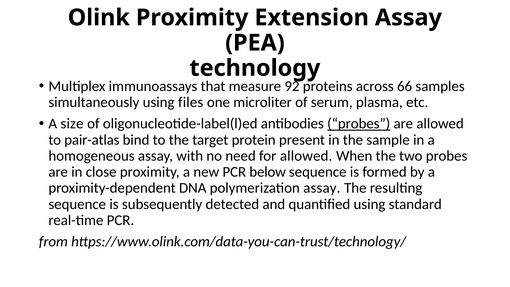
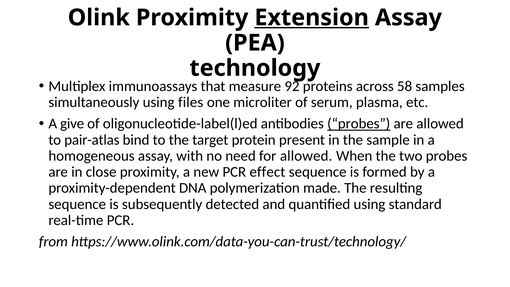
Extension underline: none -> present
66: 66 -> 58
size: size -> give
below: below -> effect
polymerization assay: assay -> made
